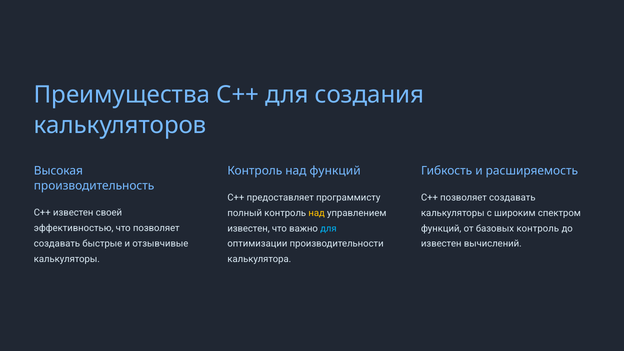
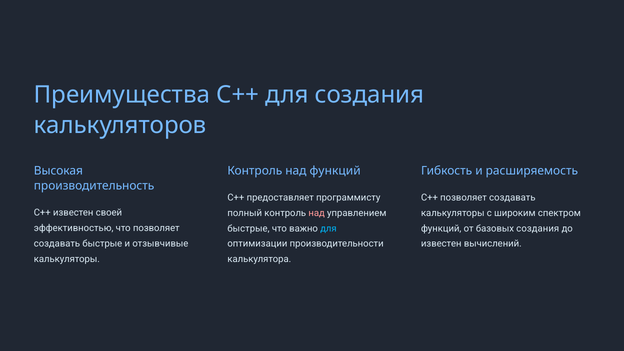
над at (317, 213) colour: yellow -> pink
известен at (249, 228): известен -> быстрые
базовых контроль: контроль -> создания
